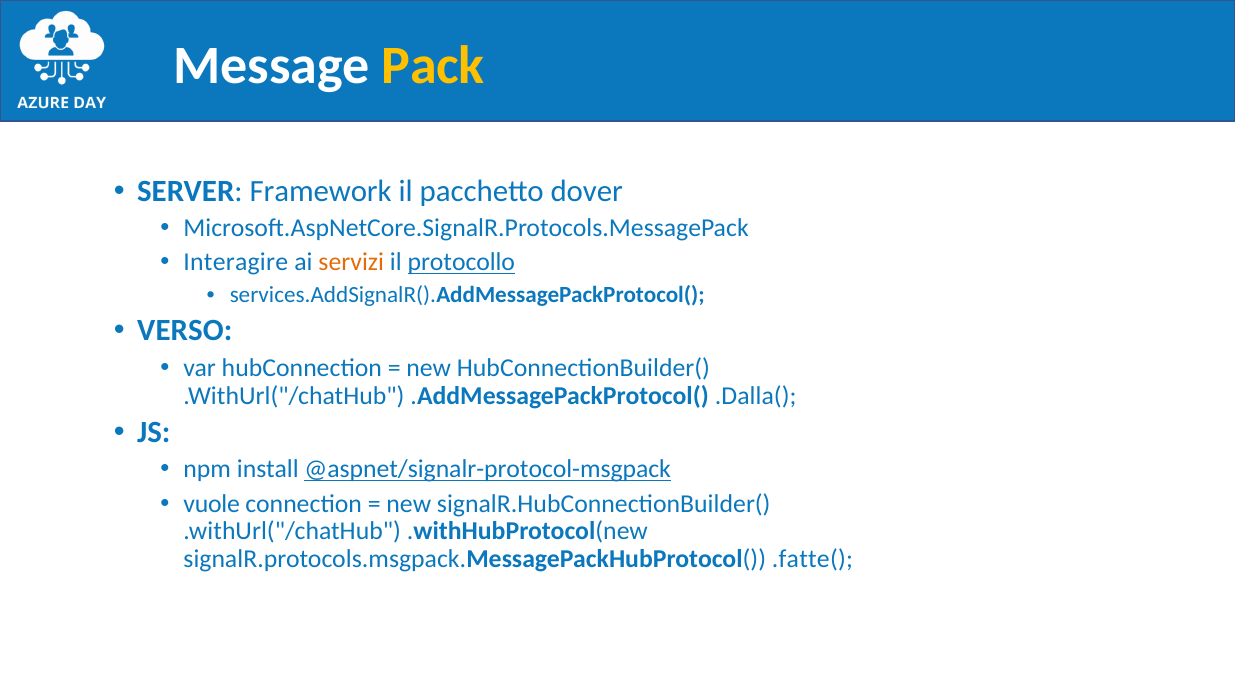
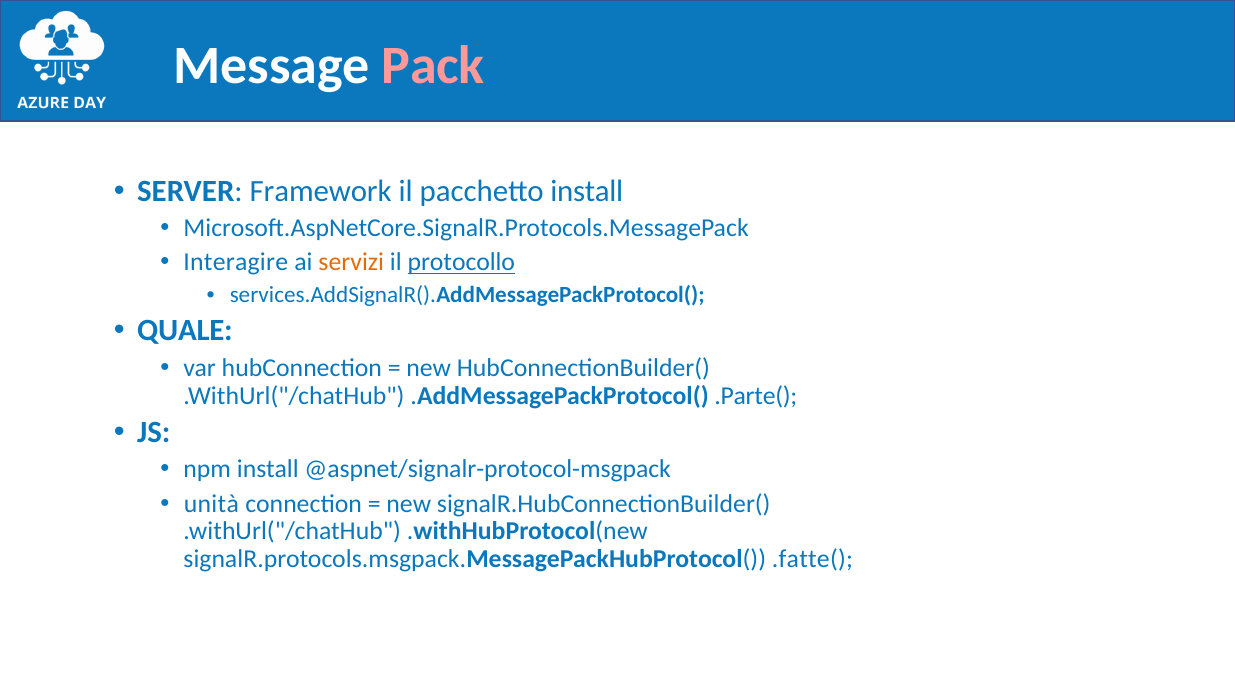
Pack colour: yellow -> pink
pacchetto dover: dover -> install
VERSO: VERSO -> QUALE
.Dalla(: .Dalla( -> .Parte(
@aspnet/signalr-protocol-msgpack underline: present -> none
vuole: vuole -> unità
